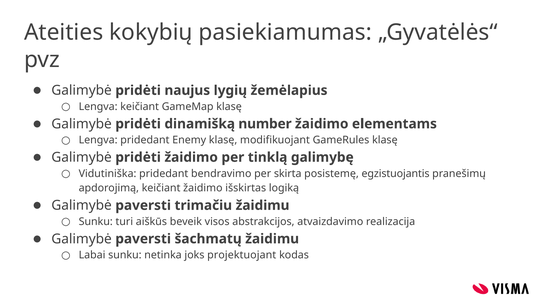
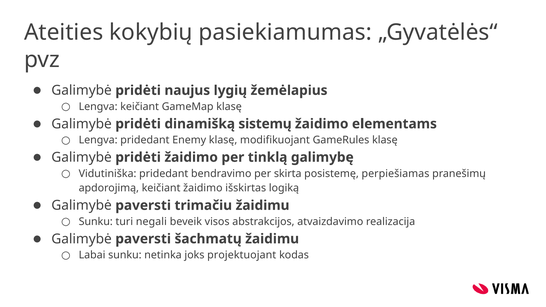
number: number -> sistemų
egzistuojantis: egzistuojantis -> perpiešiamas
aiškūs: aiškūs -> negali
